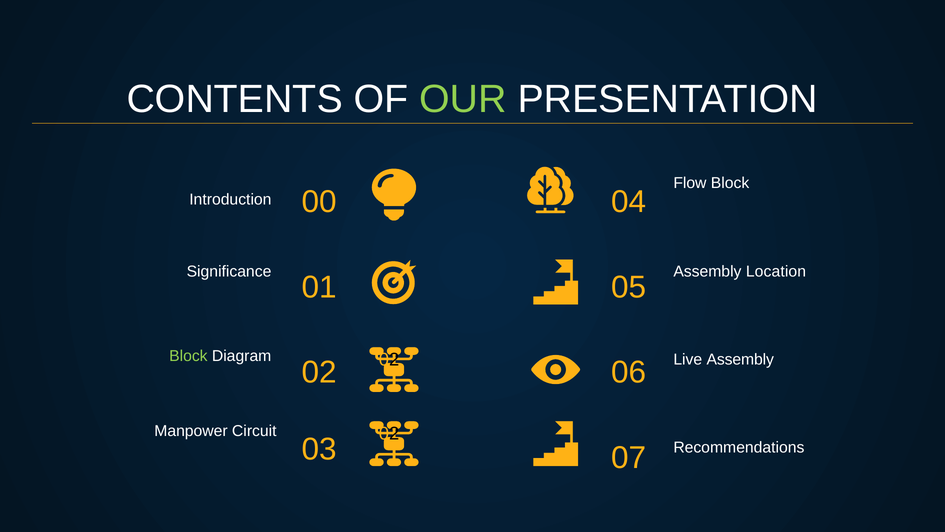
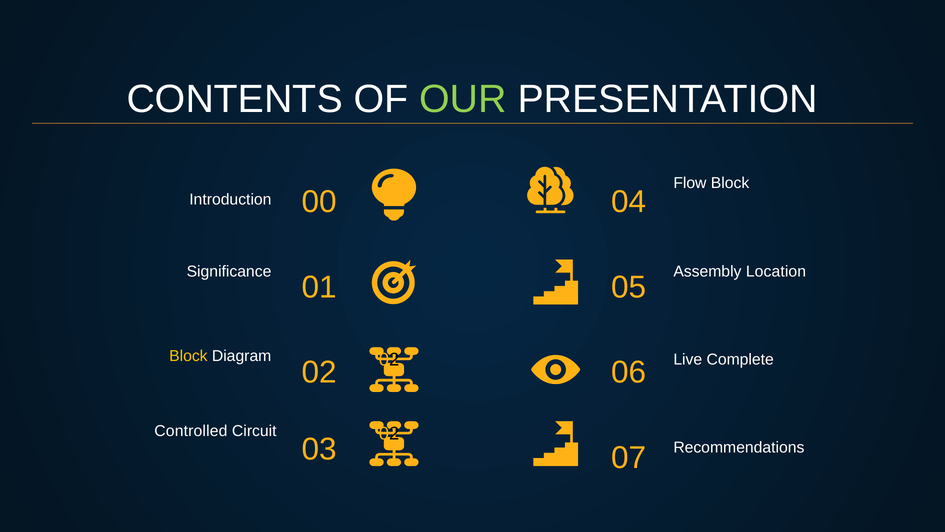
Block at (188, 356) colour: light green -> yellow
Live Assembly: Assembly -> Complete
Manpower: Manpower -> Controlled
